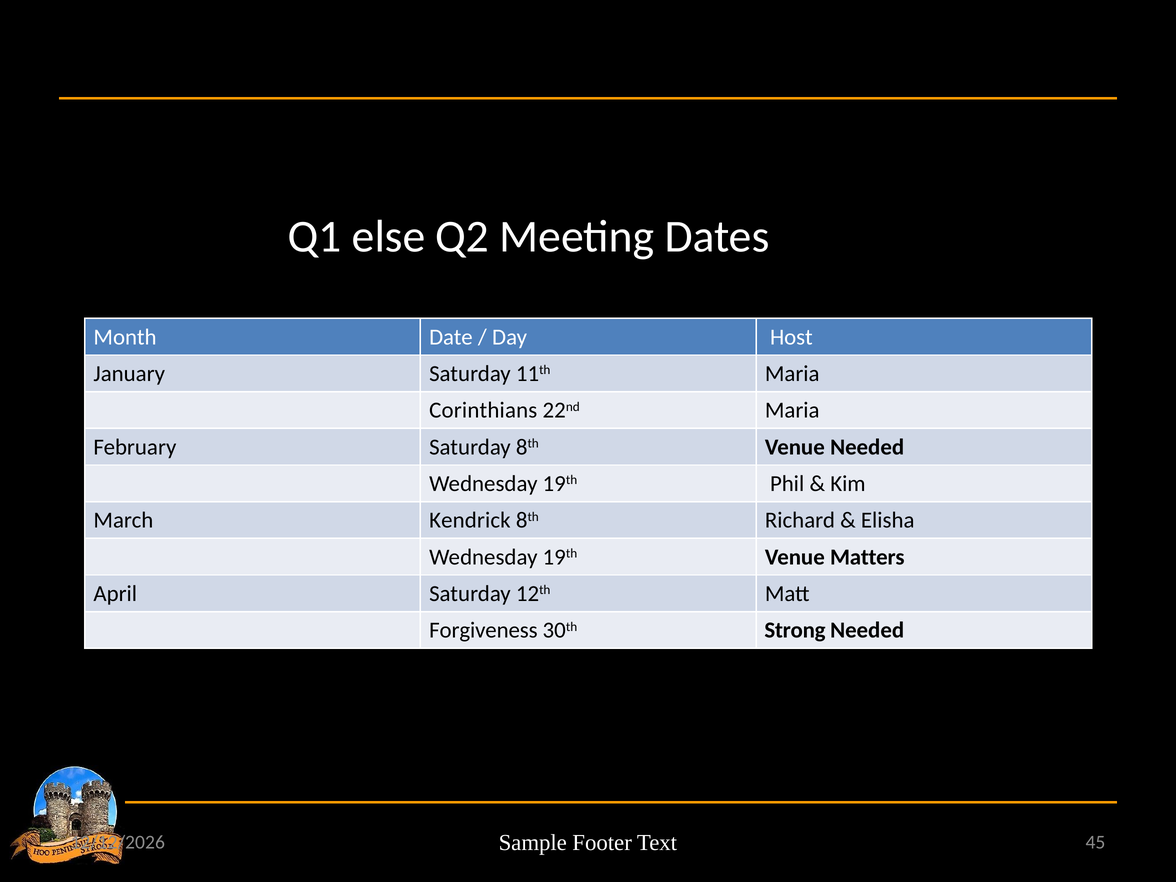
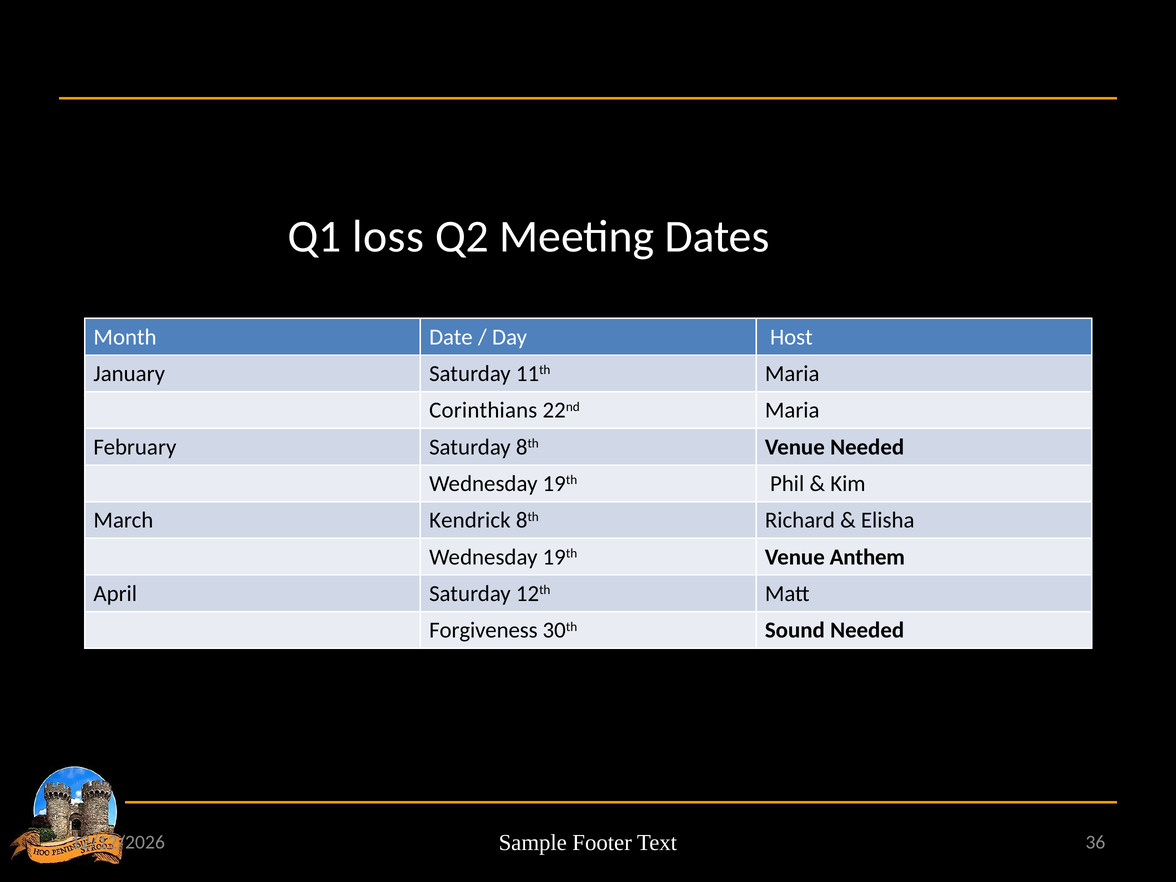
else: else -> loss
Matters: Matters -> Anthem
Strong: Strong -> Sound
45: 45 -> 36
